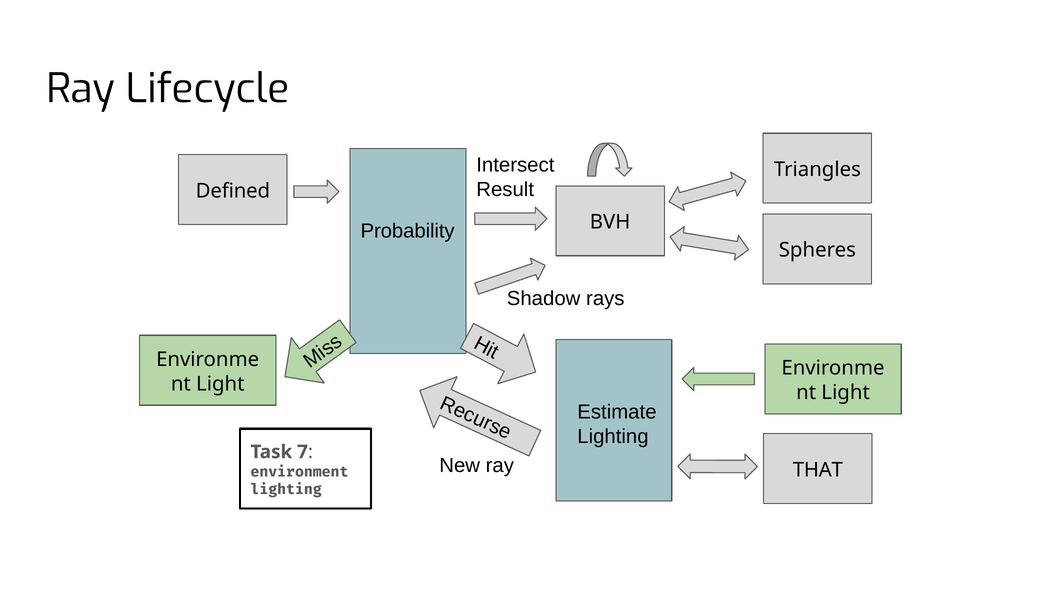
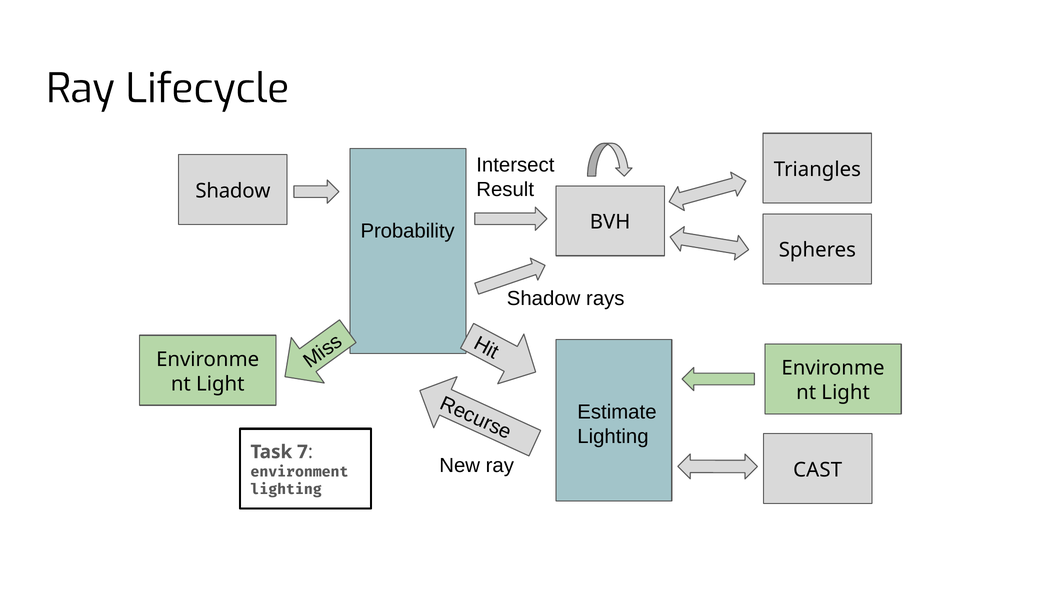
Defined at (233, 191): Defined -> Shadow
THAT: THAT -> CAST
